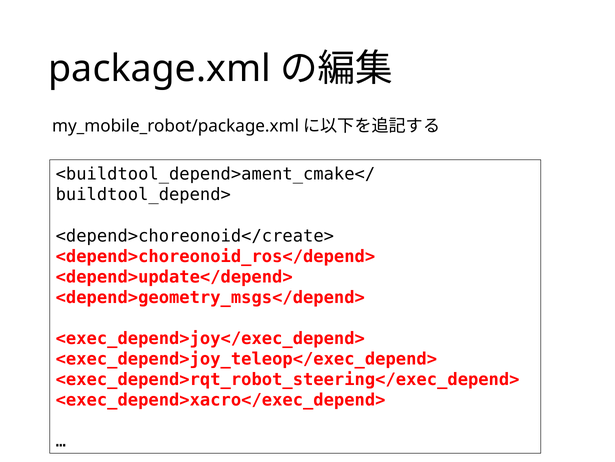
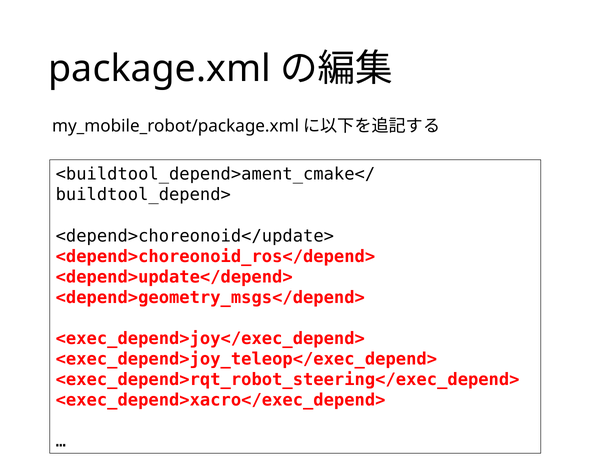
<depend>choreonoid</create>: <depend>choreonoid</create> -> <depend>choreonoid</update>
